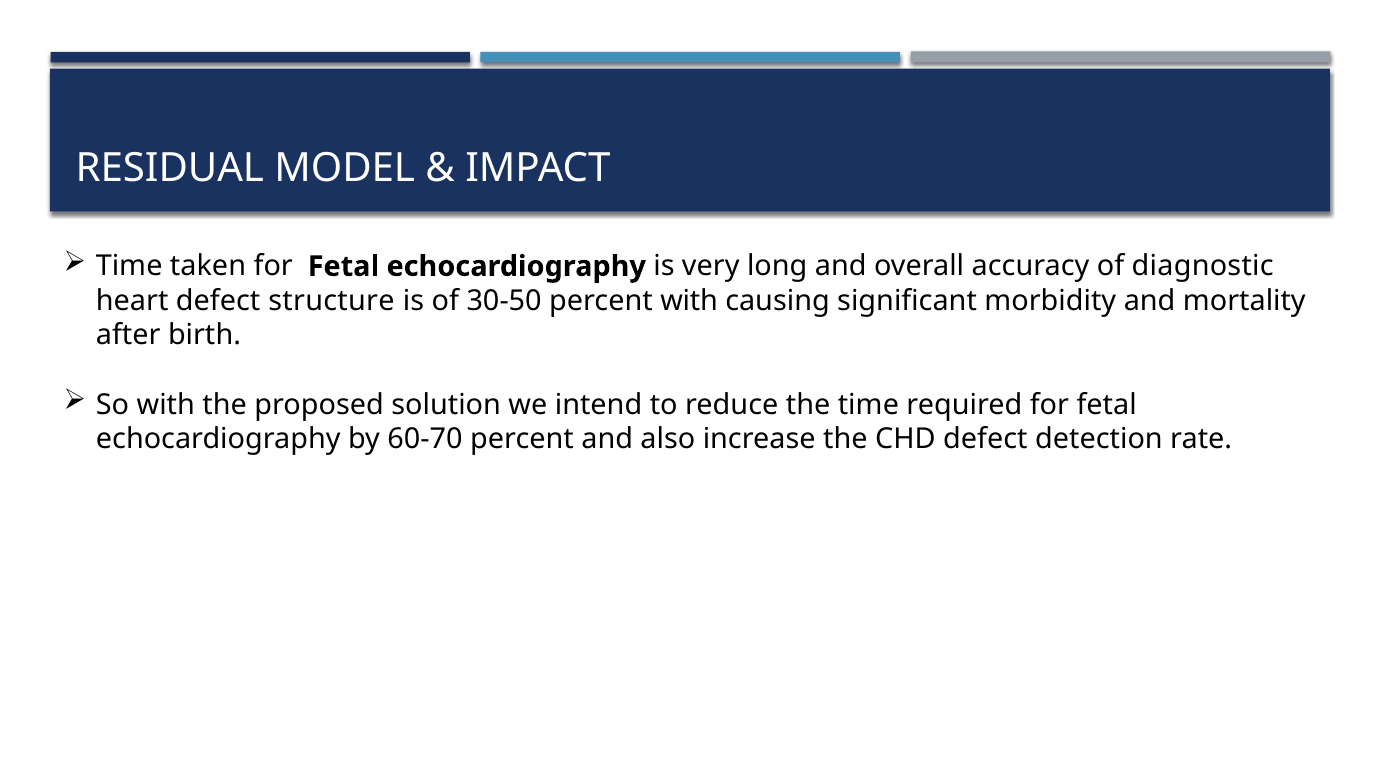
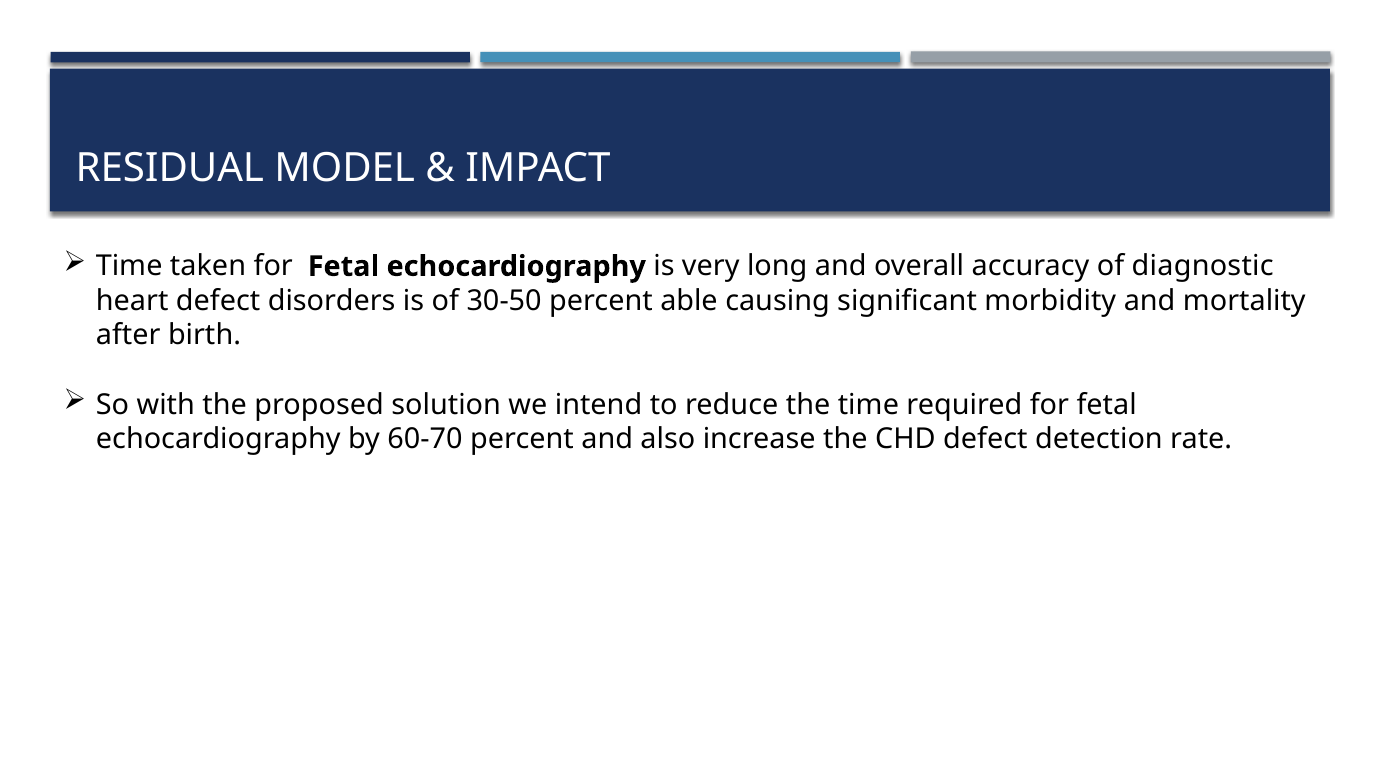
structure: structure -> disorders
percent with: with -> able
